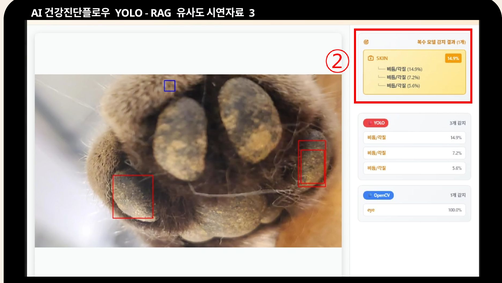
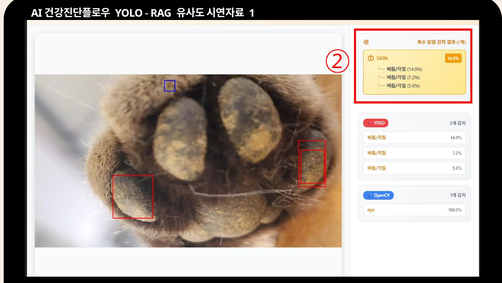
3: 3 -> 1
